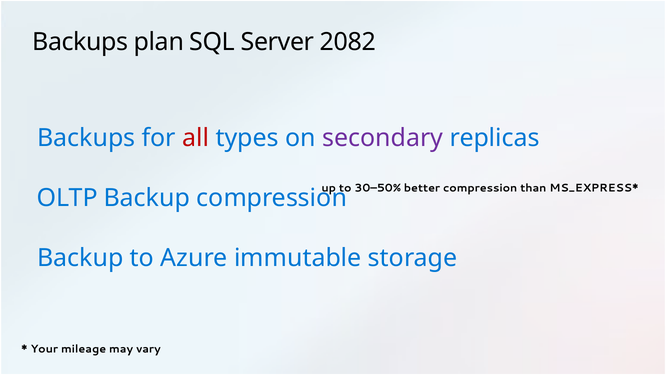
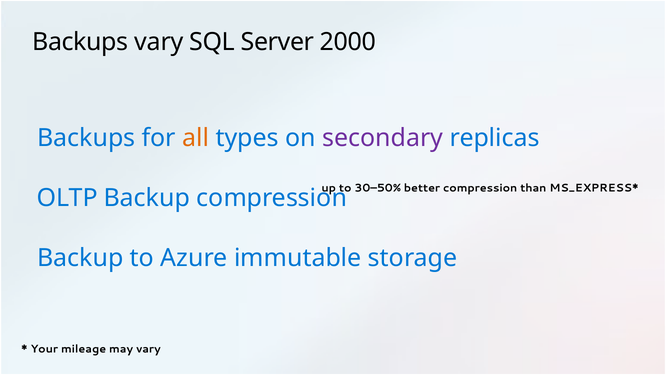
Backups plan: plan -> vary
2082: 2082 -> 2000
all colour: red -> orange
